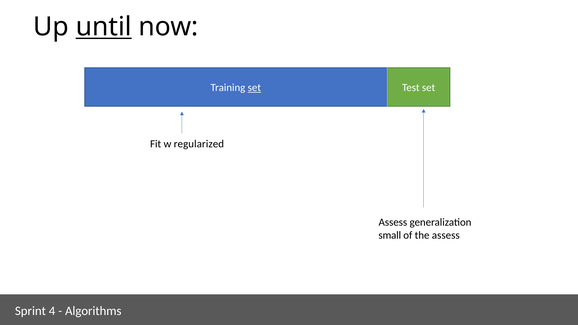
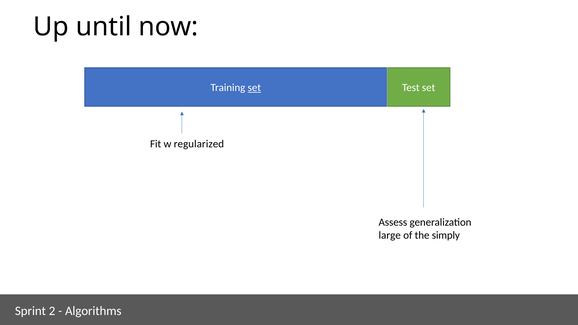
until underline: present -> none
small: small -> large
the assess: assess -> simply
4: 4 -> 2
